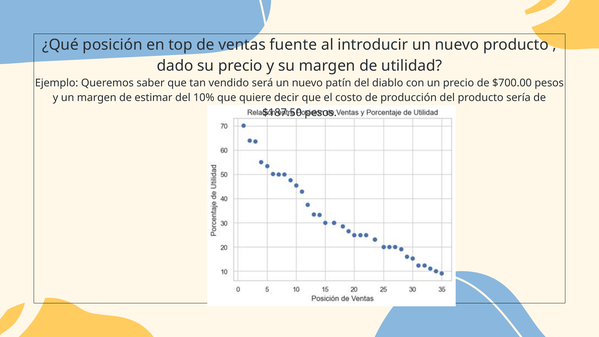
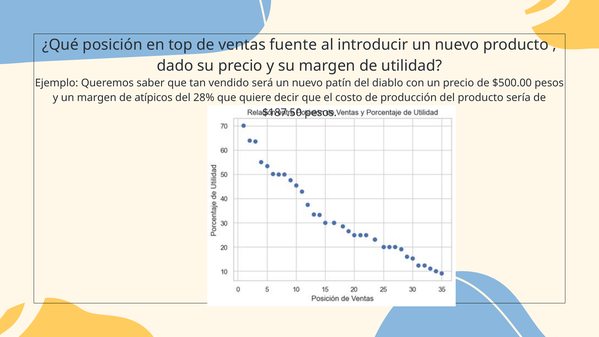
$700.00: $700.00 -> $500.00
estimar: estimar -> atípicos
10%: 10% -> 28%
